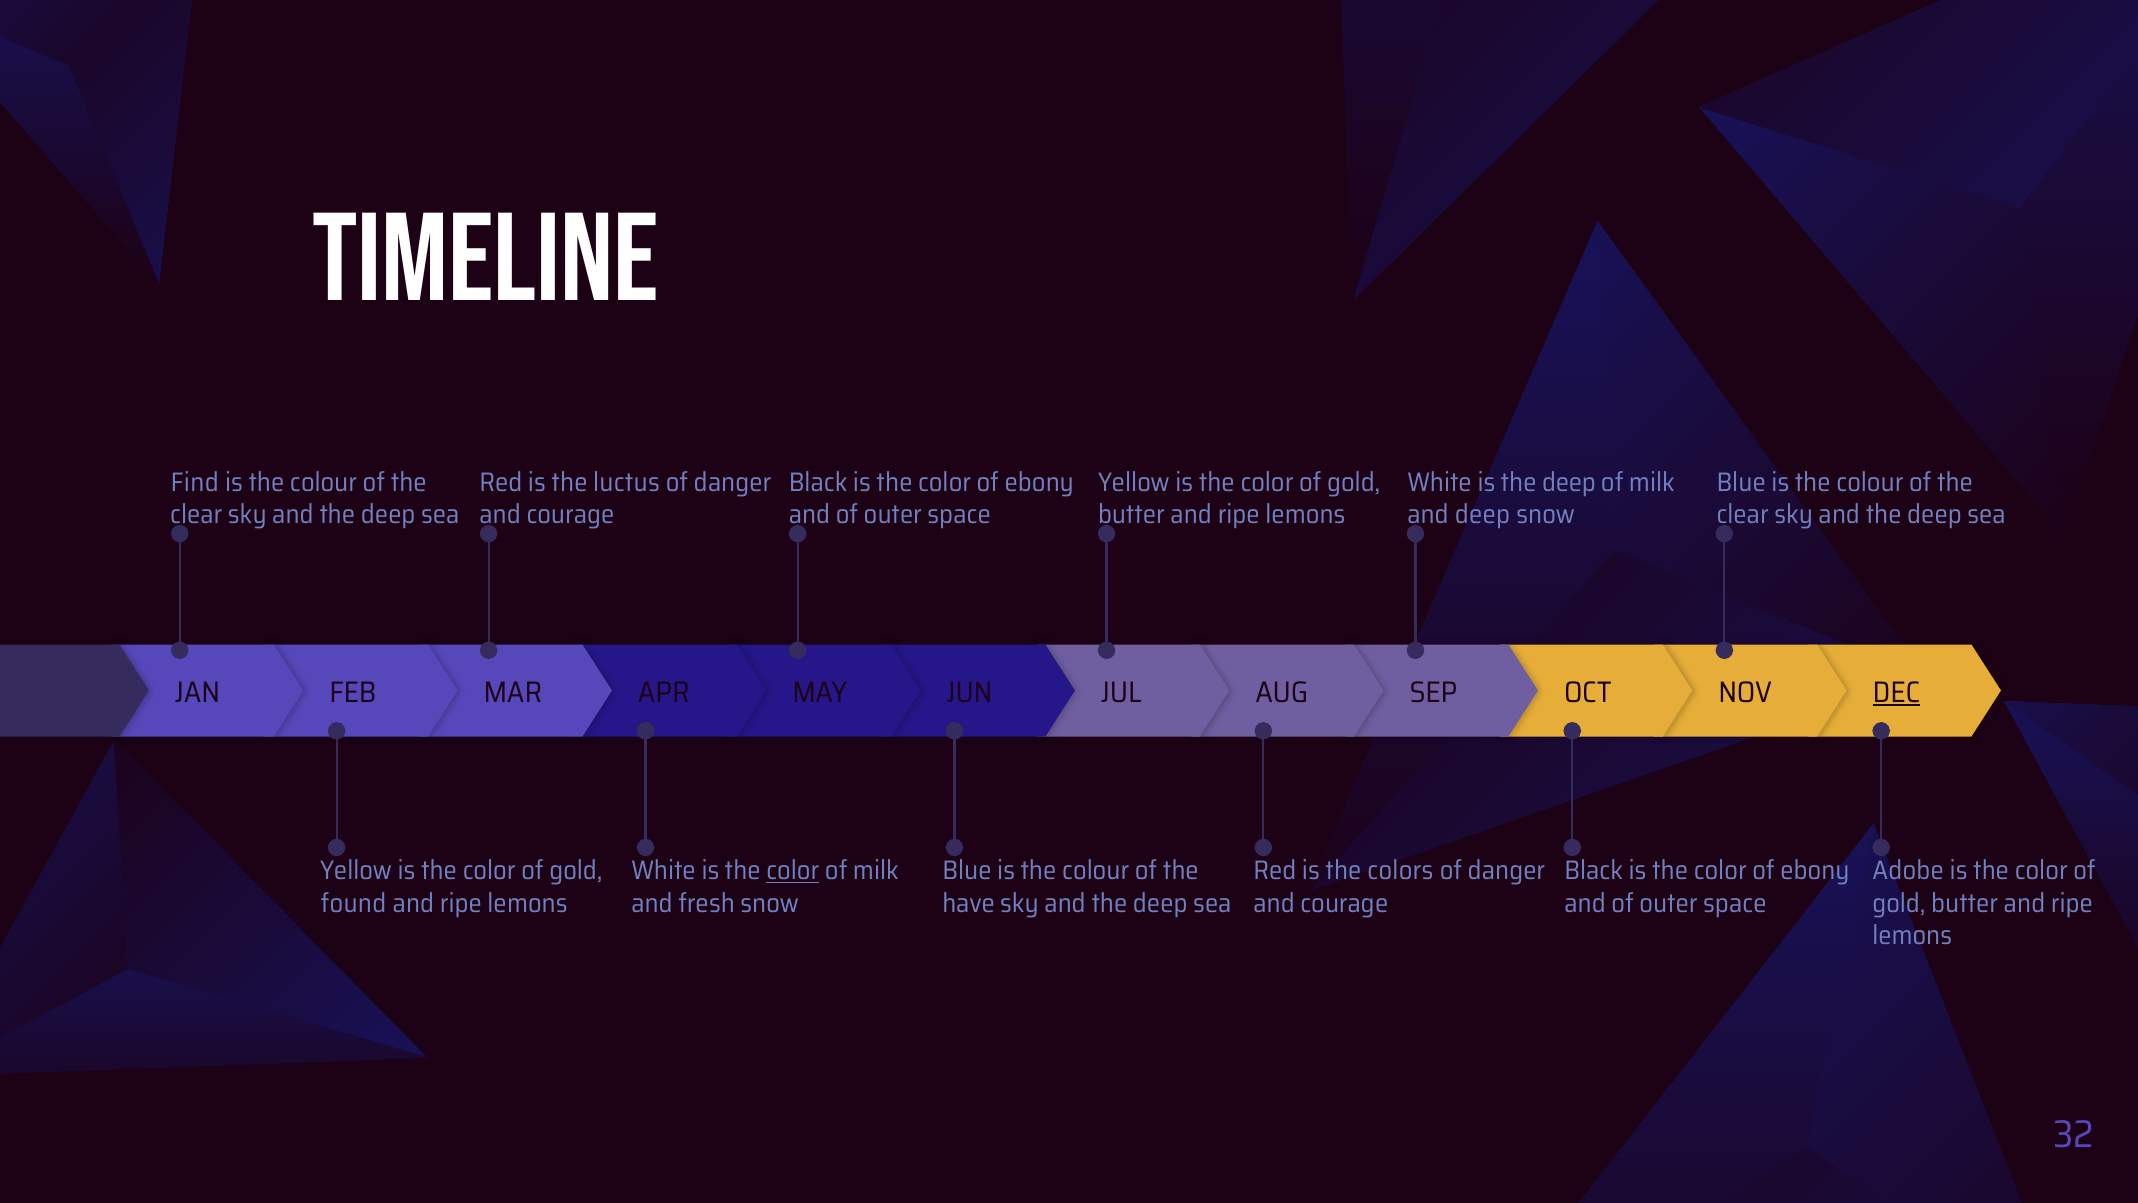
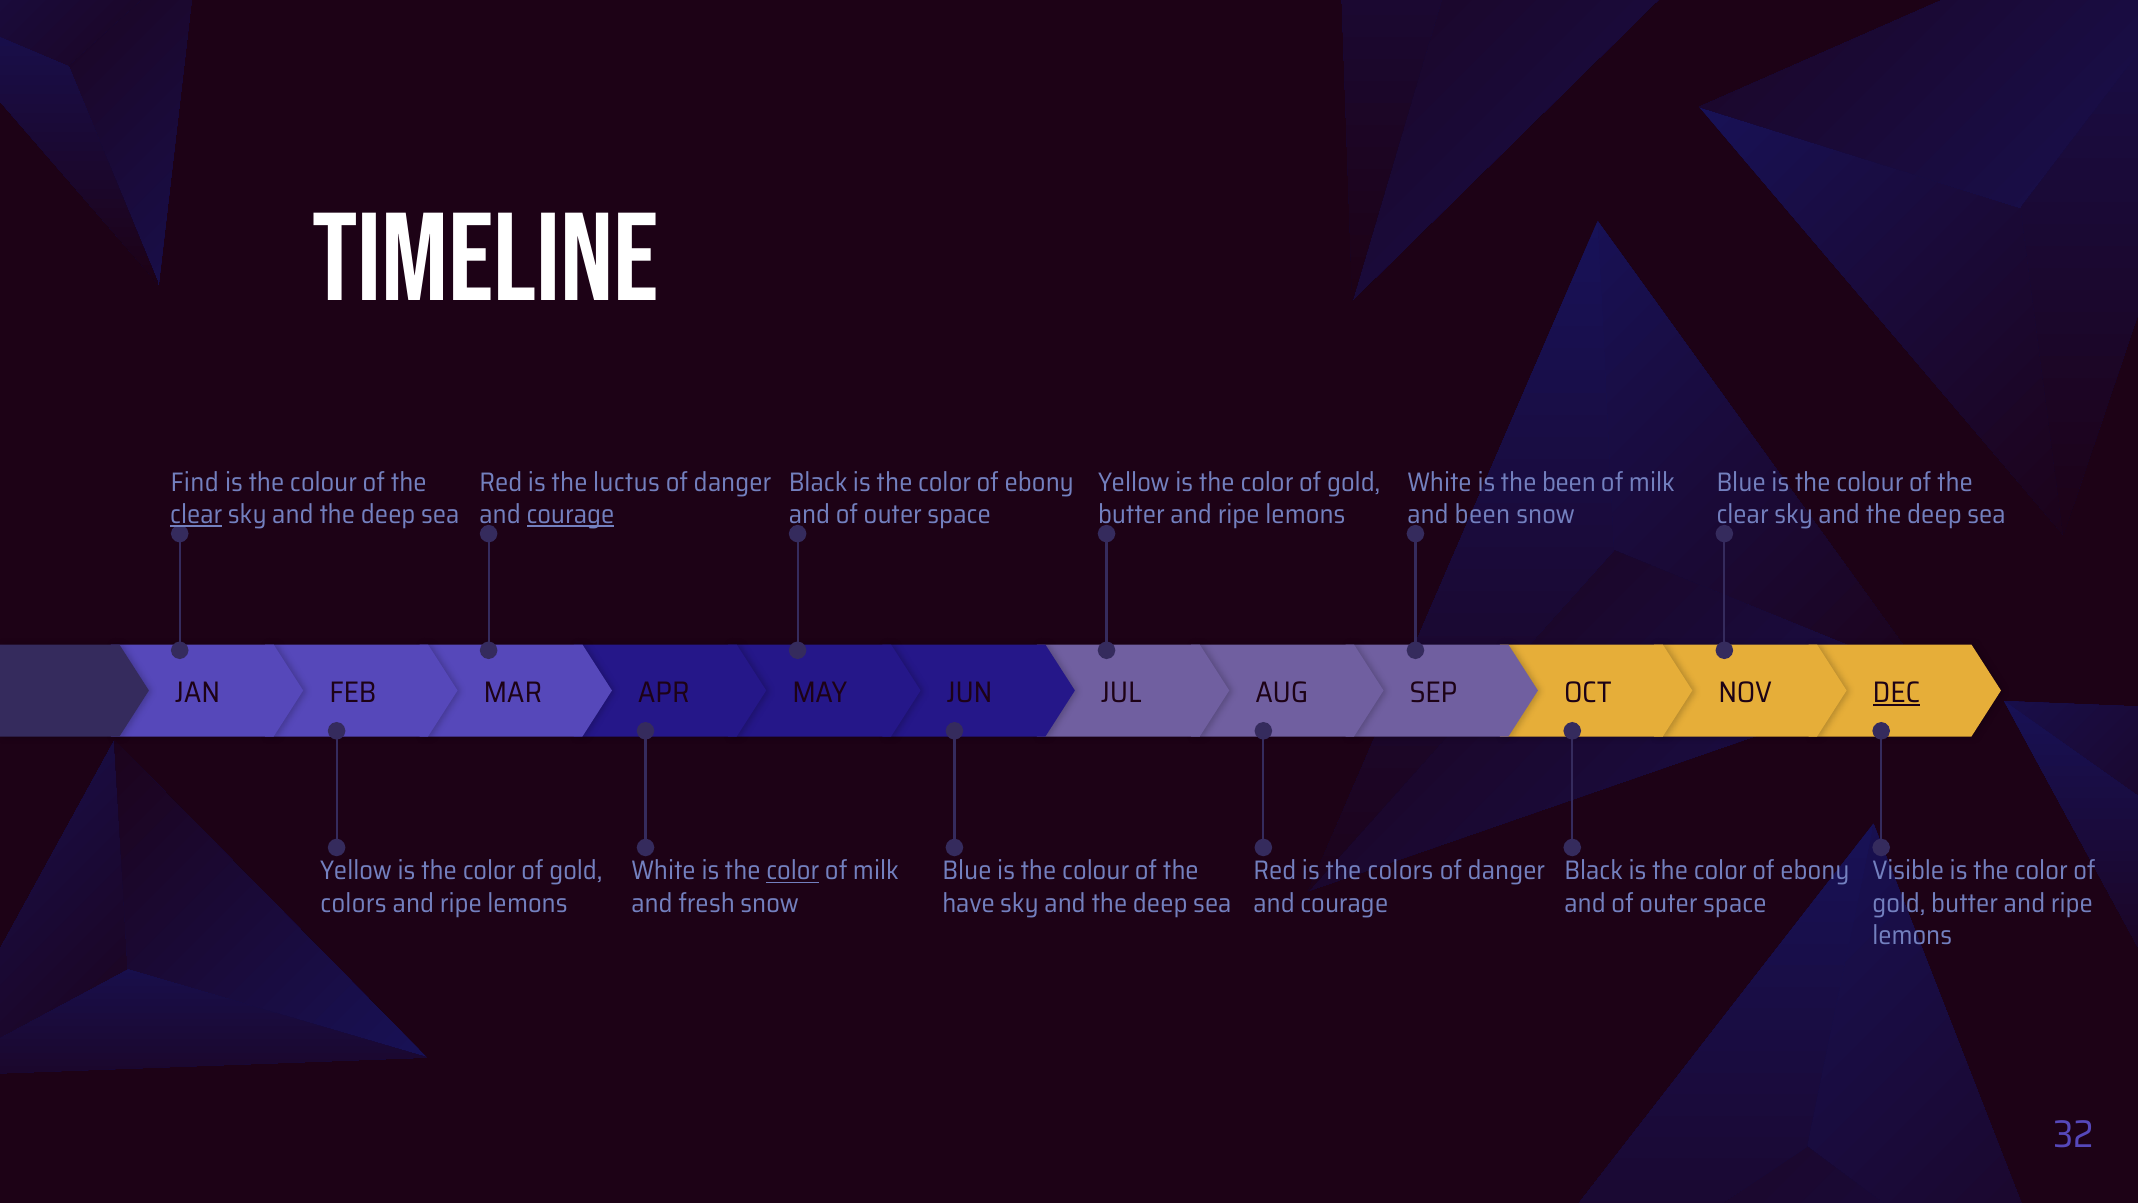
is the deep: deep -> been
clear at (196, 514) underline: none -> present
courage at (570, 514) underline: none -> present
and deep: deep -> been
Adobe: Adobe -> Visible
found at (353, 903): found -> colors
